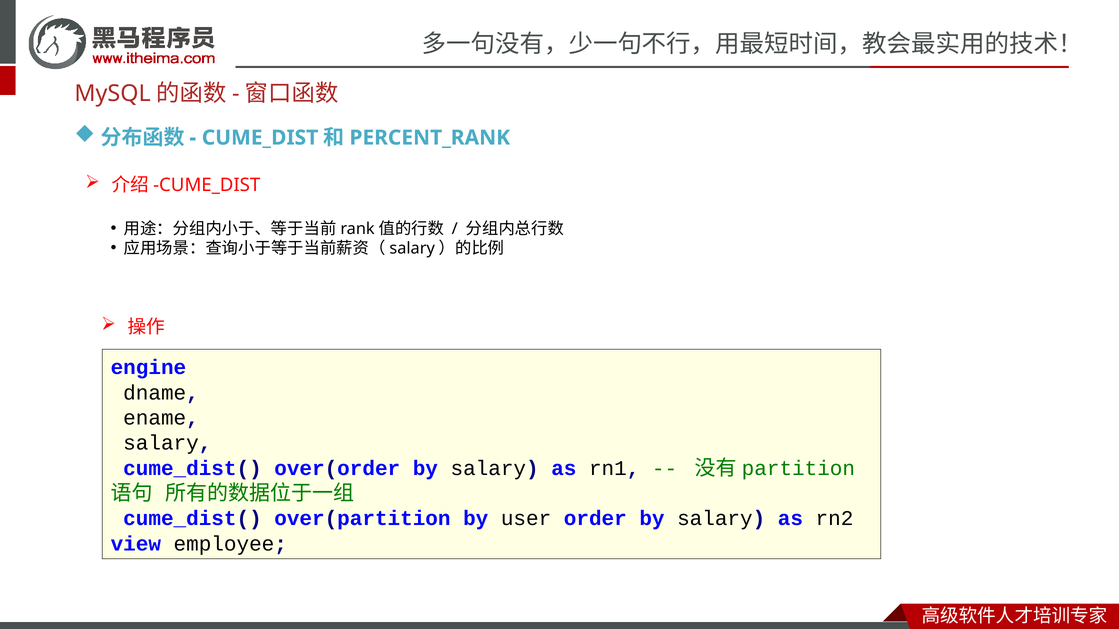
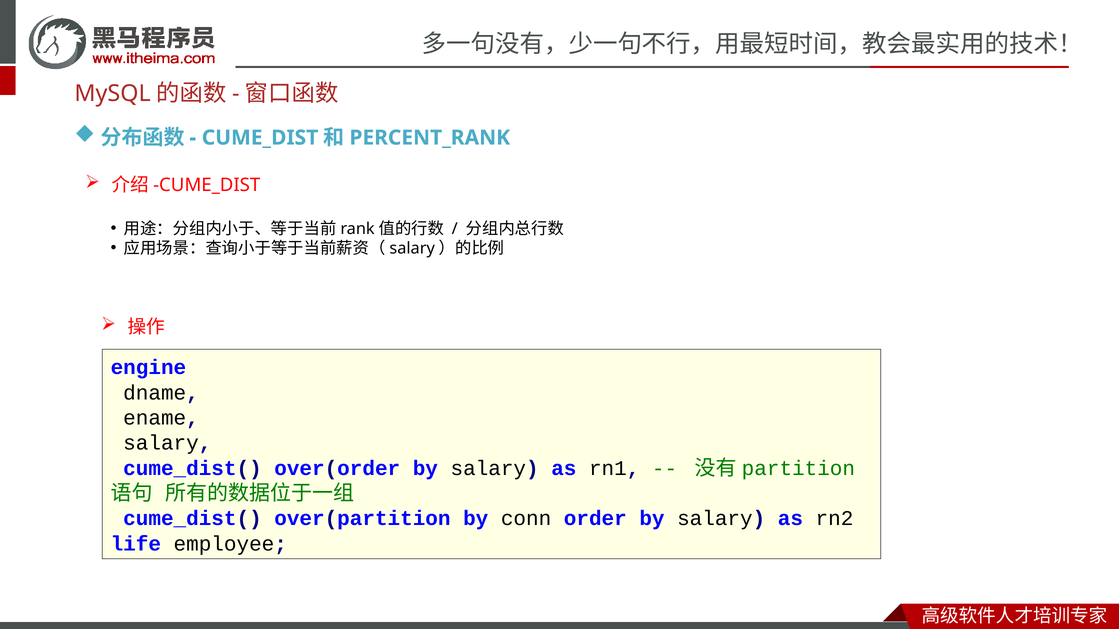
user: user -> conn
view: view -> life
